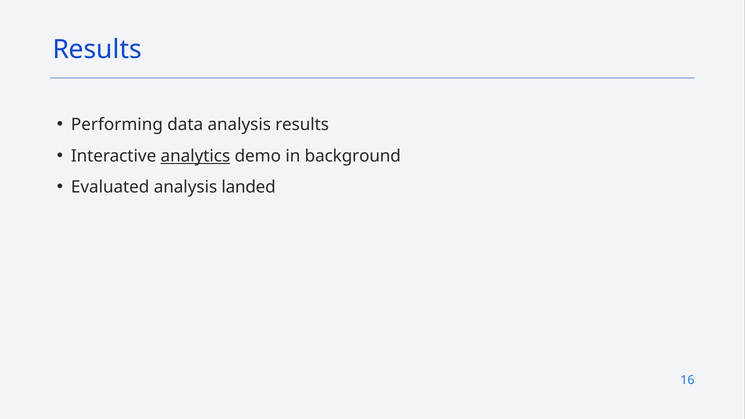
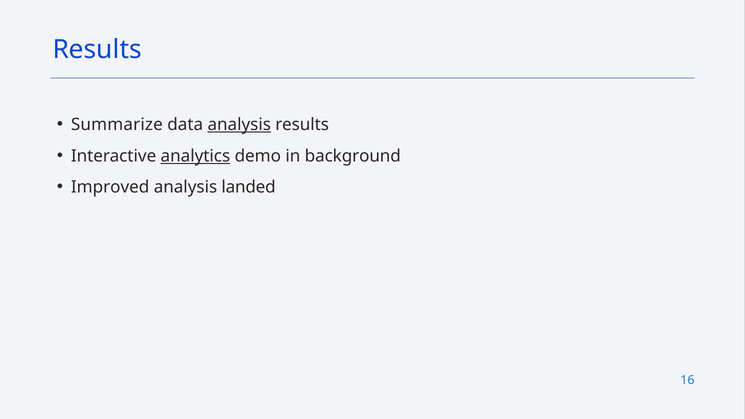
Performing: Performing -> Summarize
analysis at (239, 125) underline: none -> present
Evaluated: Evaluated -> Improved
